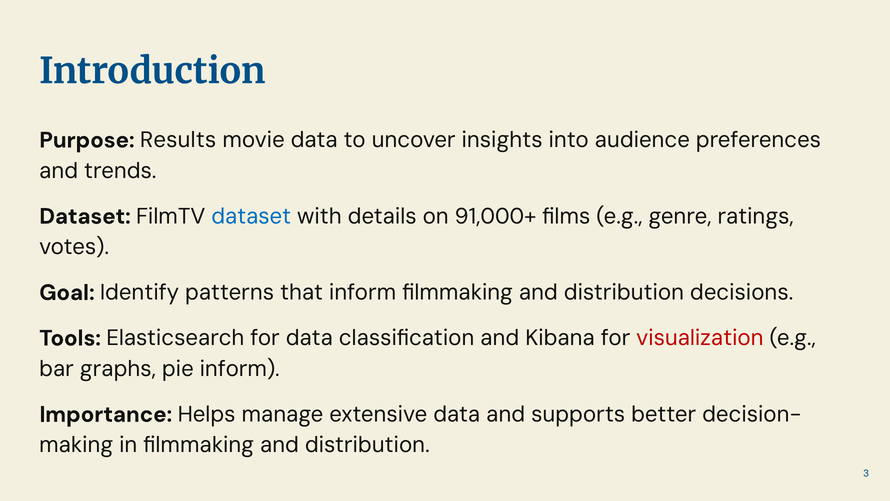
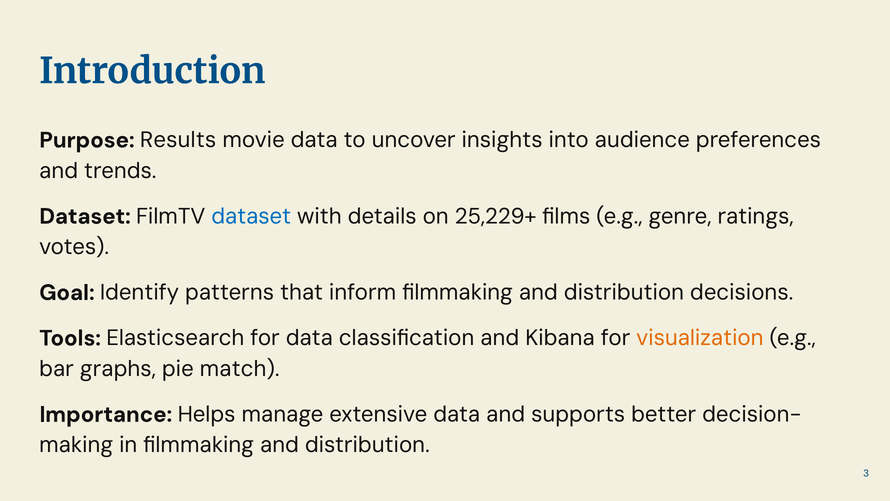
91,000+: 91,000+ -> 25,229+
visualization colour: red -> orange
pie inform: inform -> match
